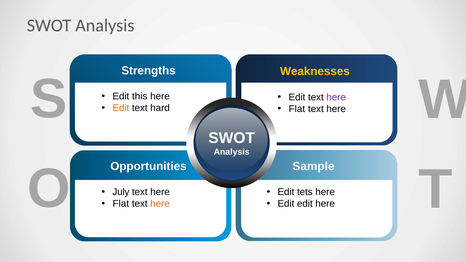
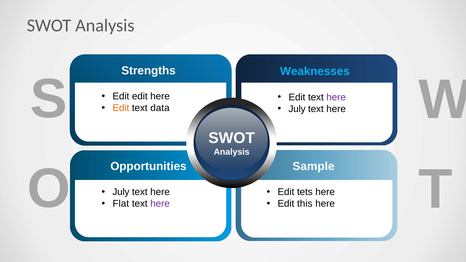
Weaknesses colour: yellow -> light blue
Edit this: this -> edit
hard: hard -> data
Flat at (297, 109): Flat -> July
here at (160, 204) colour: orange -> purple
Edit edit: edit -> this
